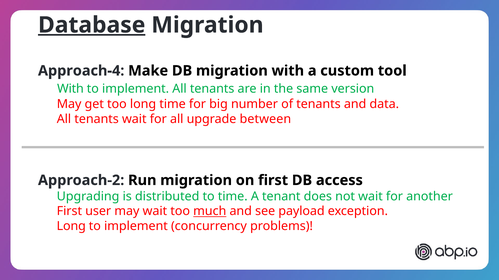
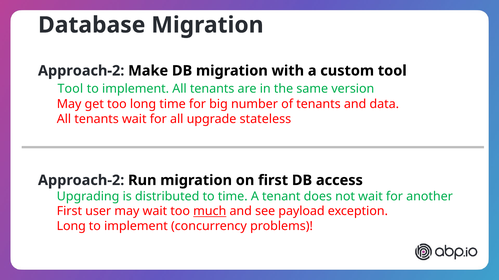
Database underline: present -> none
Approach-4 at (81, 71): Approach-4 -> Approach-2
With at (70, 89): With -> Tool
between: between -> stateless
